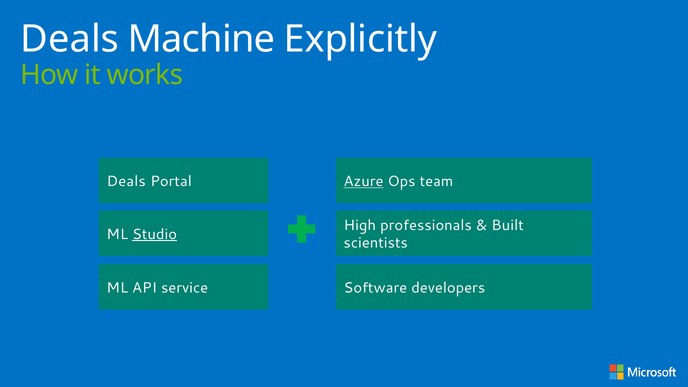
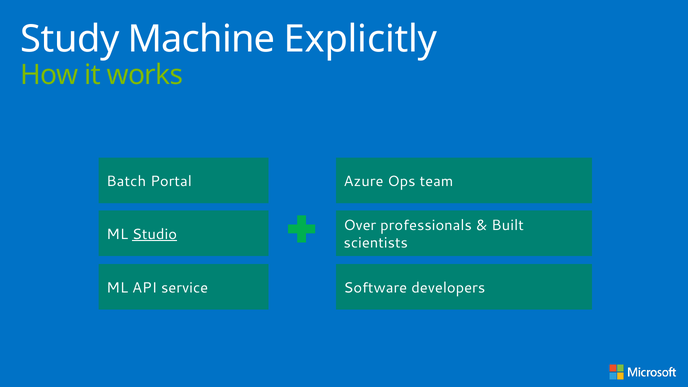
Deals at (70, 39): Deals -> Study
Deals at (126, 181): Deals -> Batch
Azure underline: present -> none
High: High -> Over
